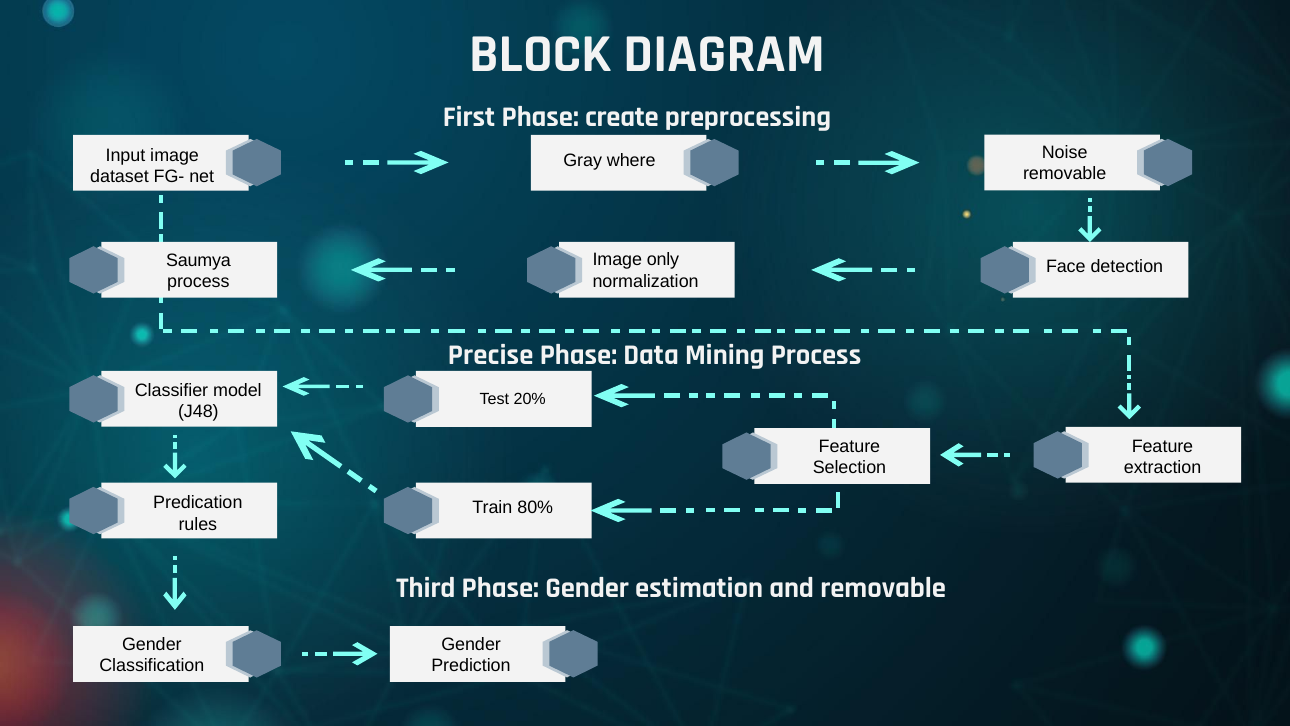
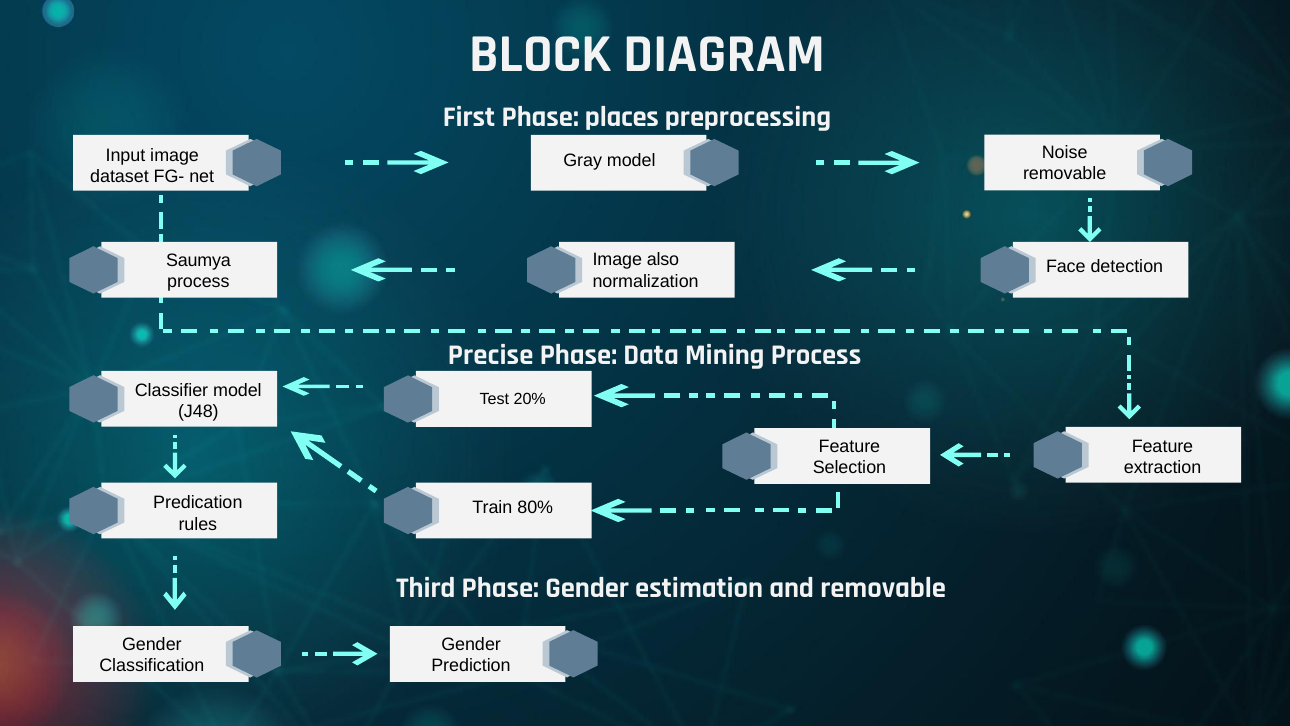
create: create -> places
Gray where: where -> model
only: only -> also
